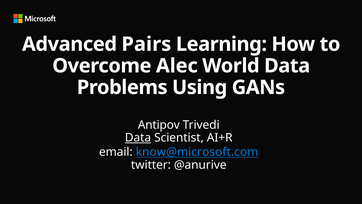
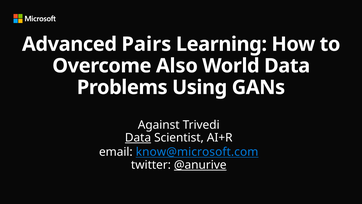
Alec: Alec -> Also
Antipov: Antipov -> Against
@anurive underline: none -> present
